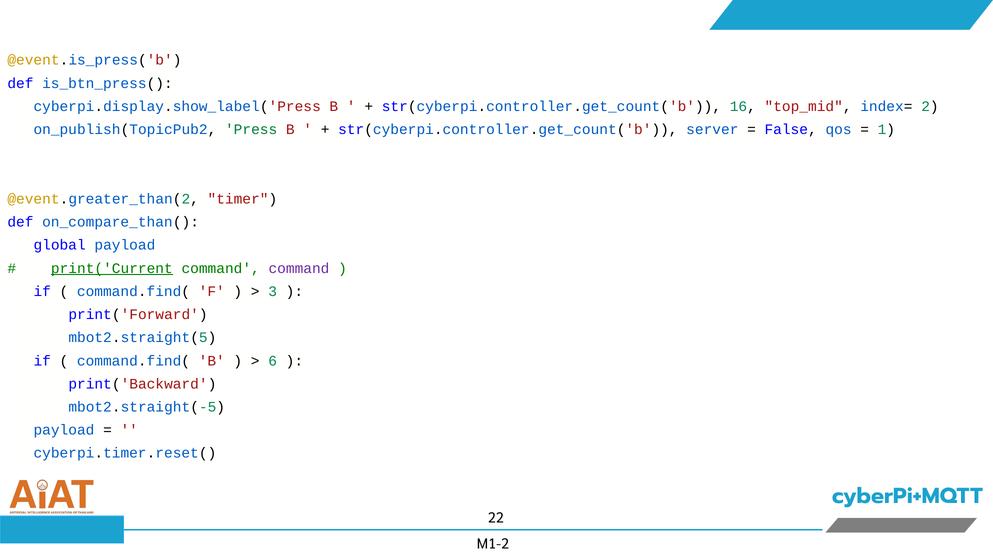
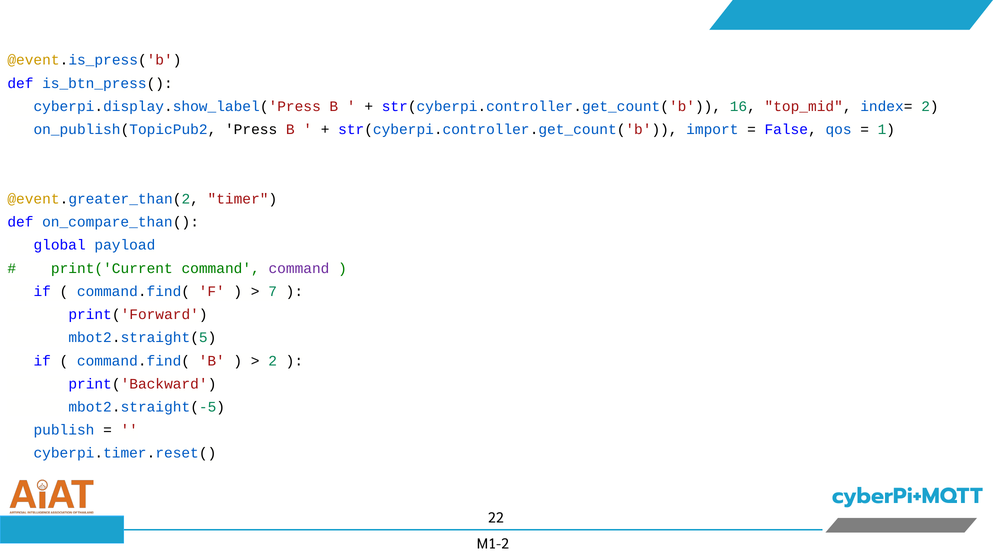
Press colour: green -> black
server: server -> import
print('Current underline: present -> none
3: 3 -> 7
6 at (273, 360): 6 -> 2
payload at (64, 430): payload -> publish
